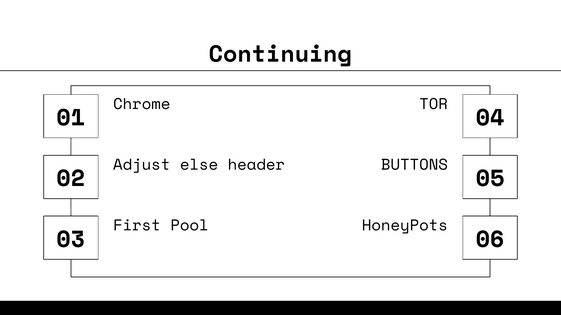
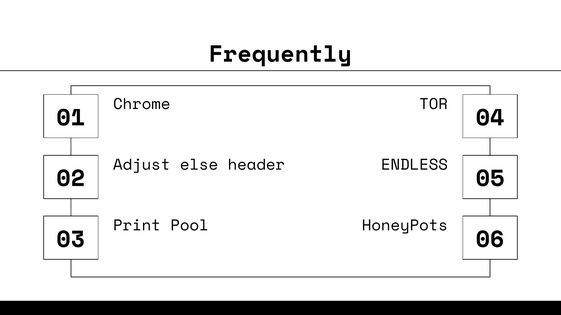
Continuing: Continuing -> Frequently
BUTTONS: BUTTONS -> ENDLESS
First: First -> Print
